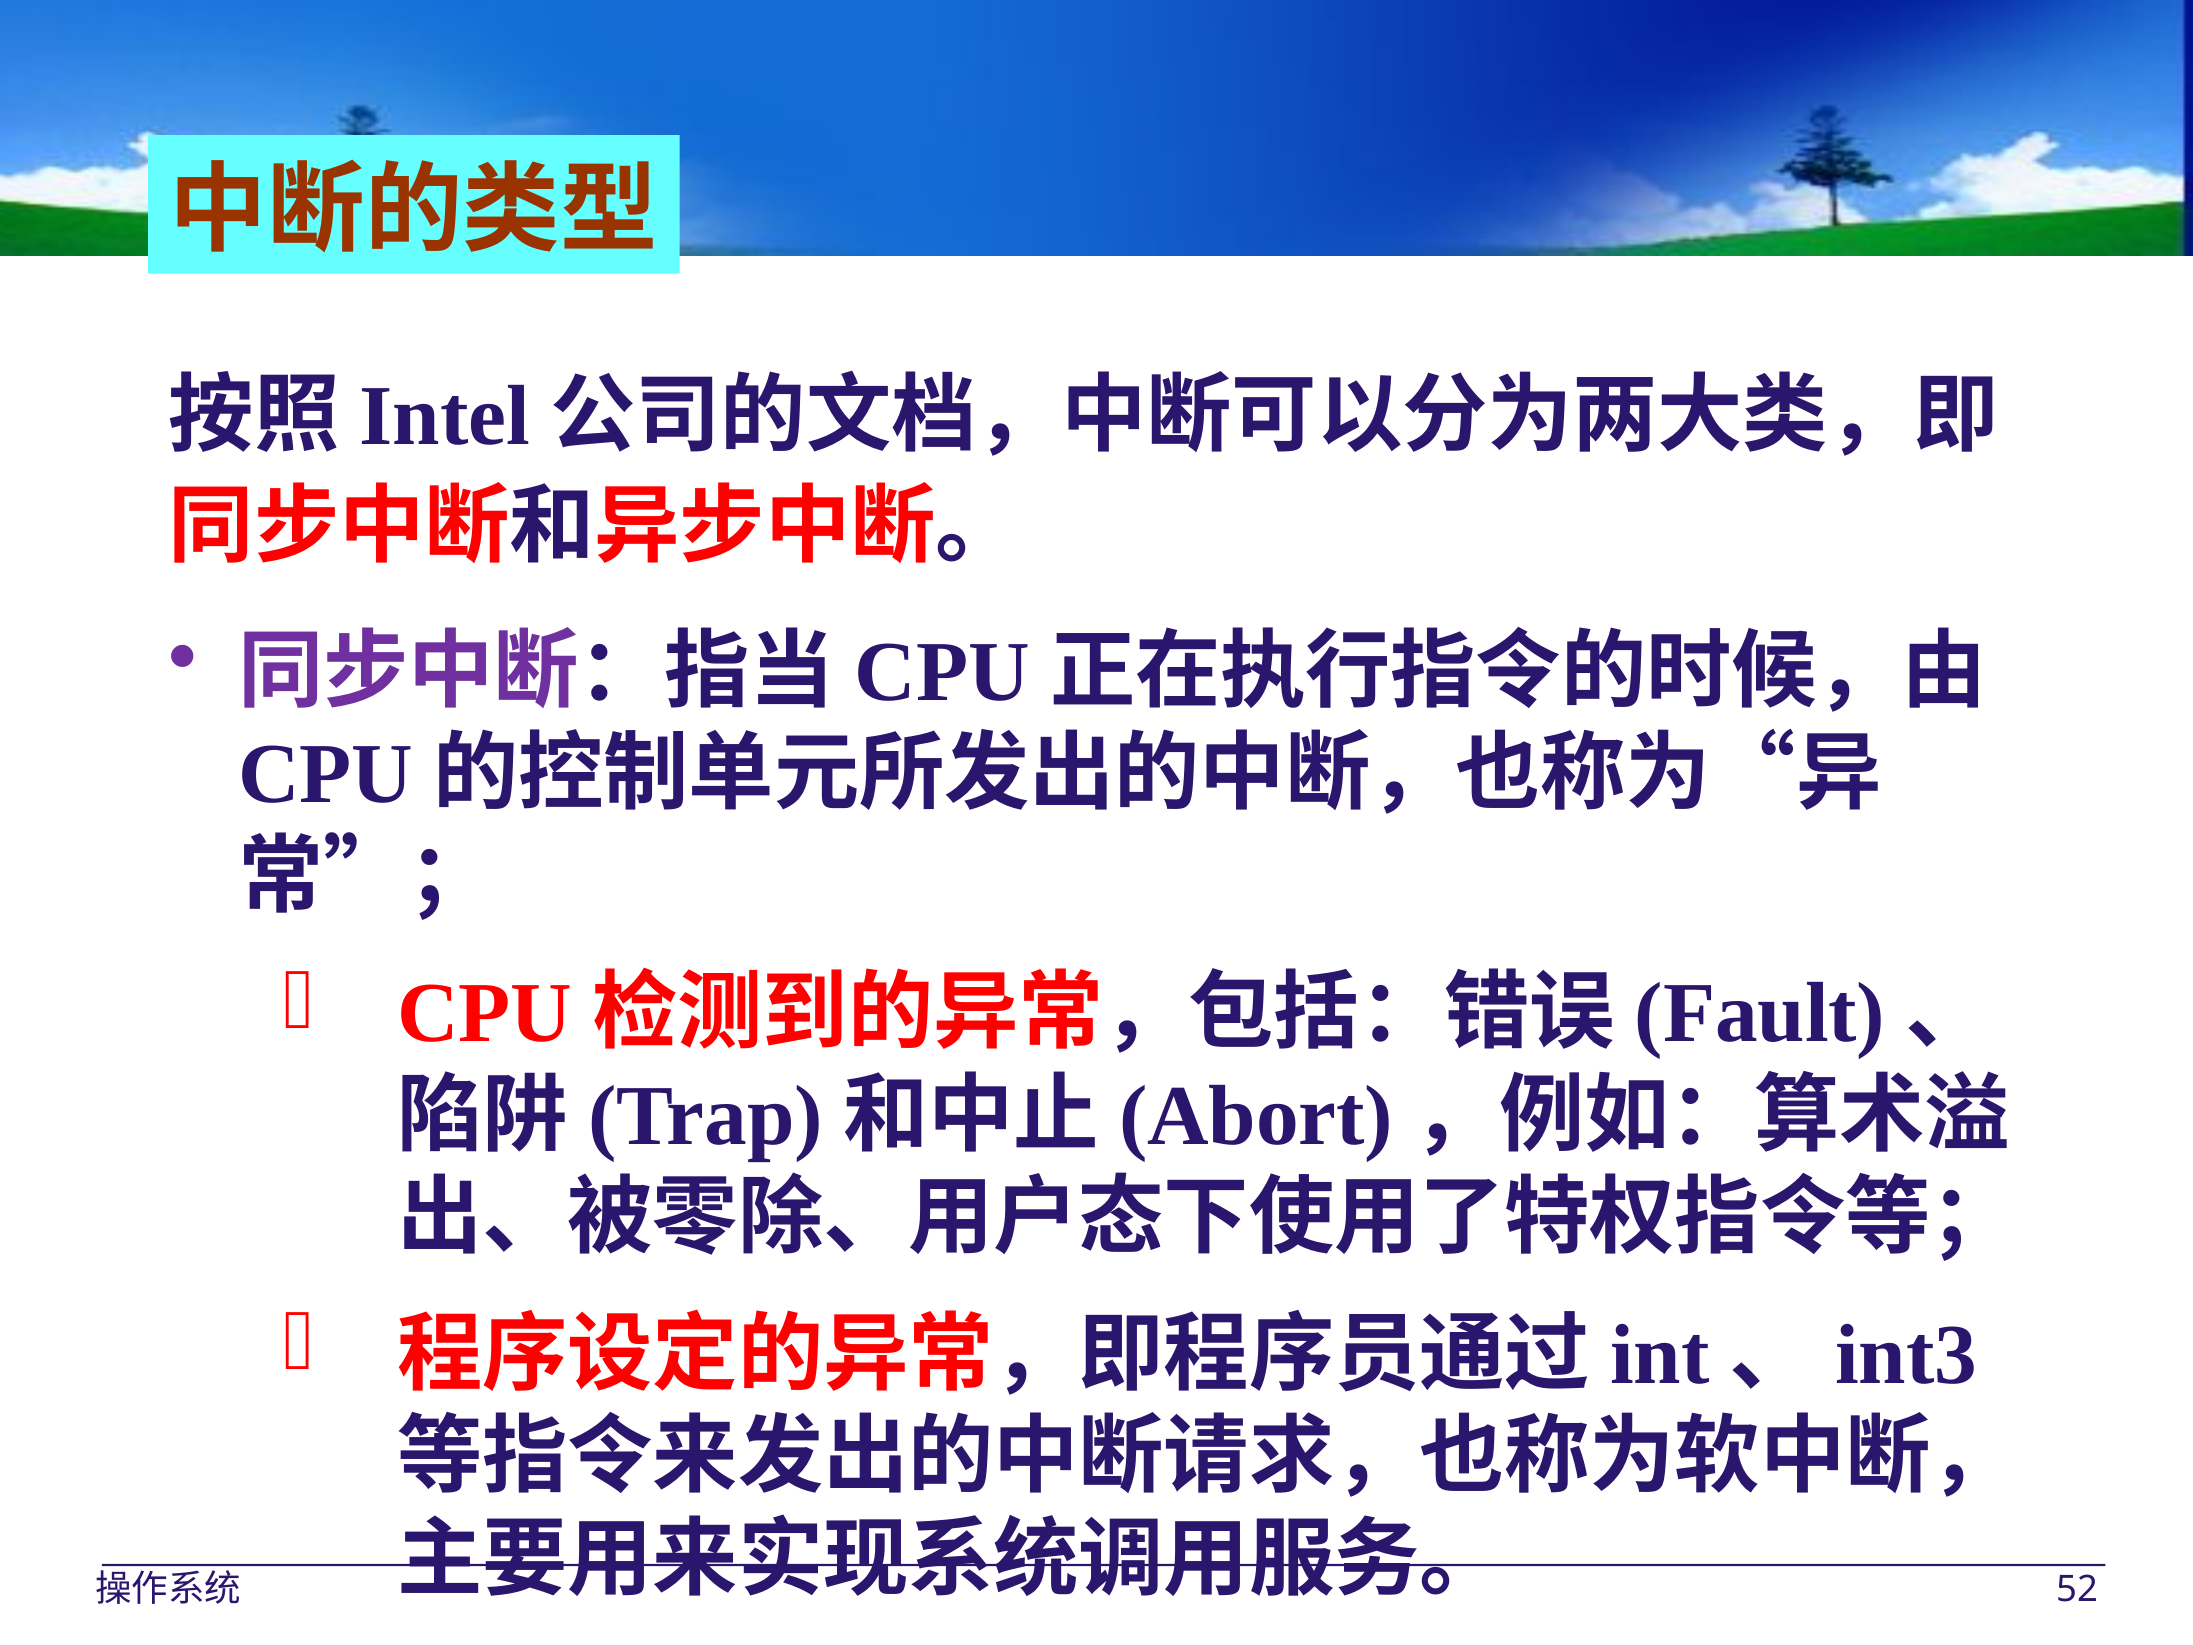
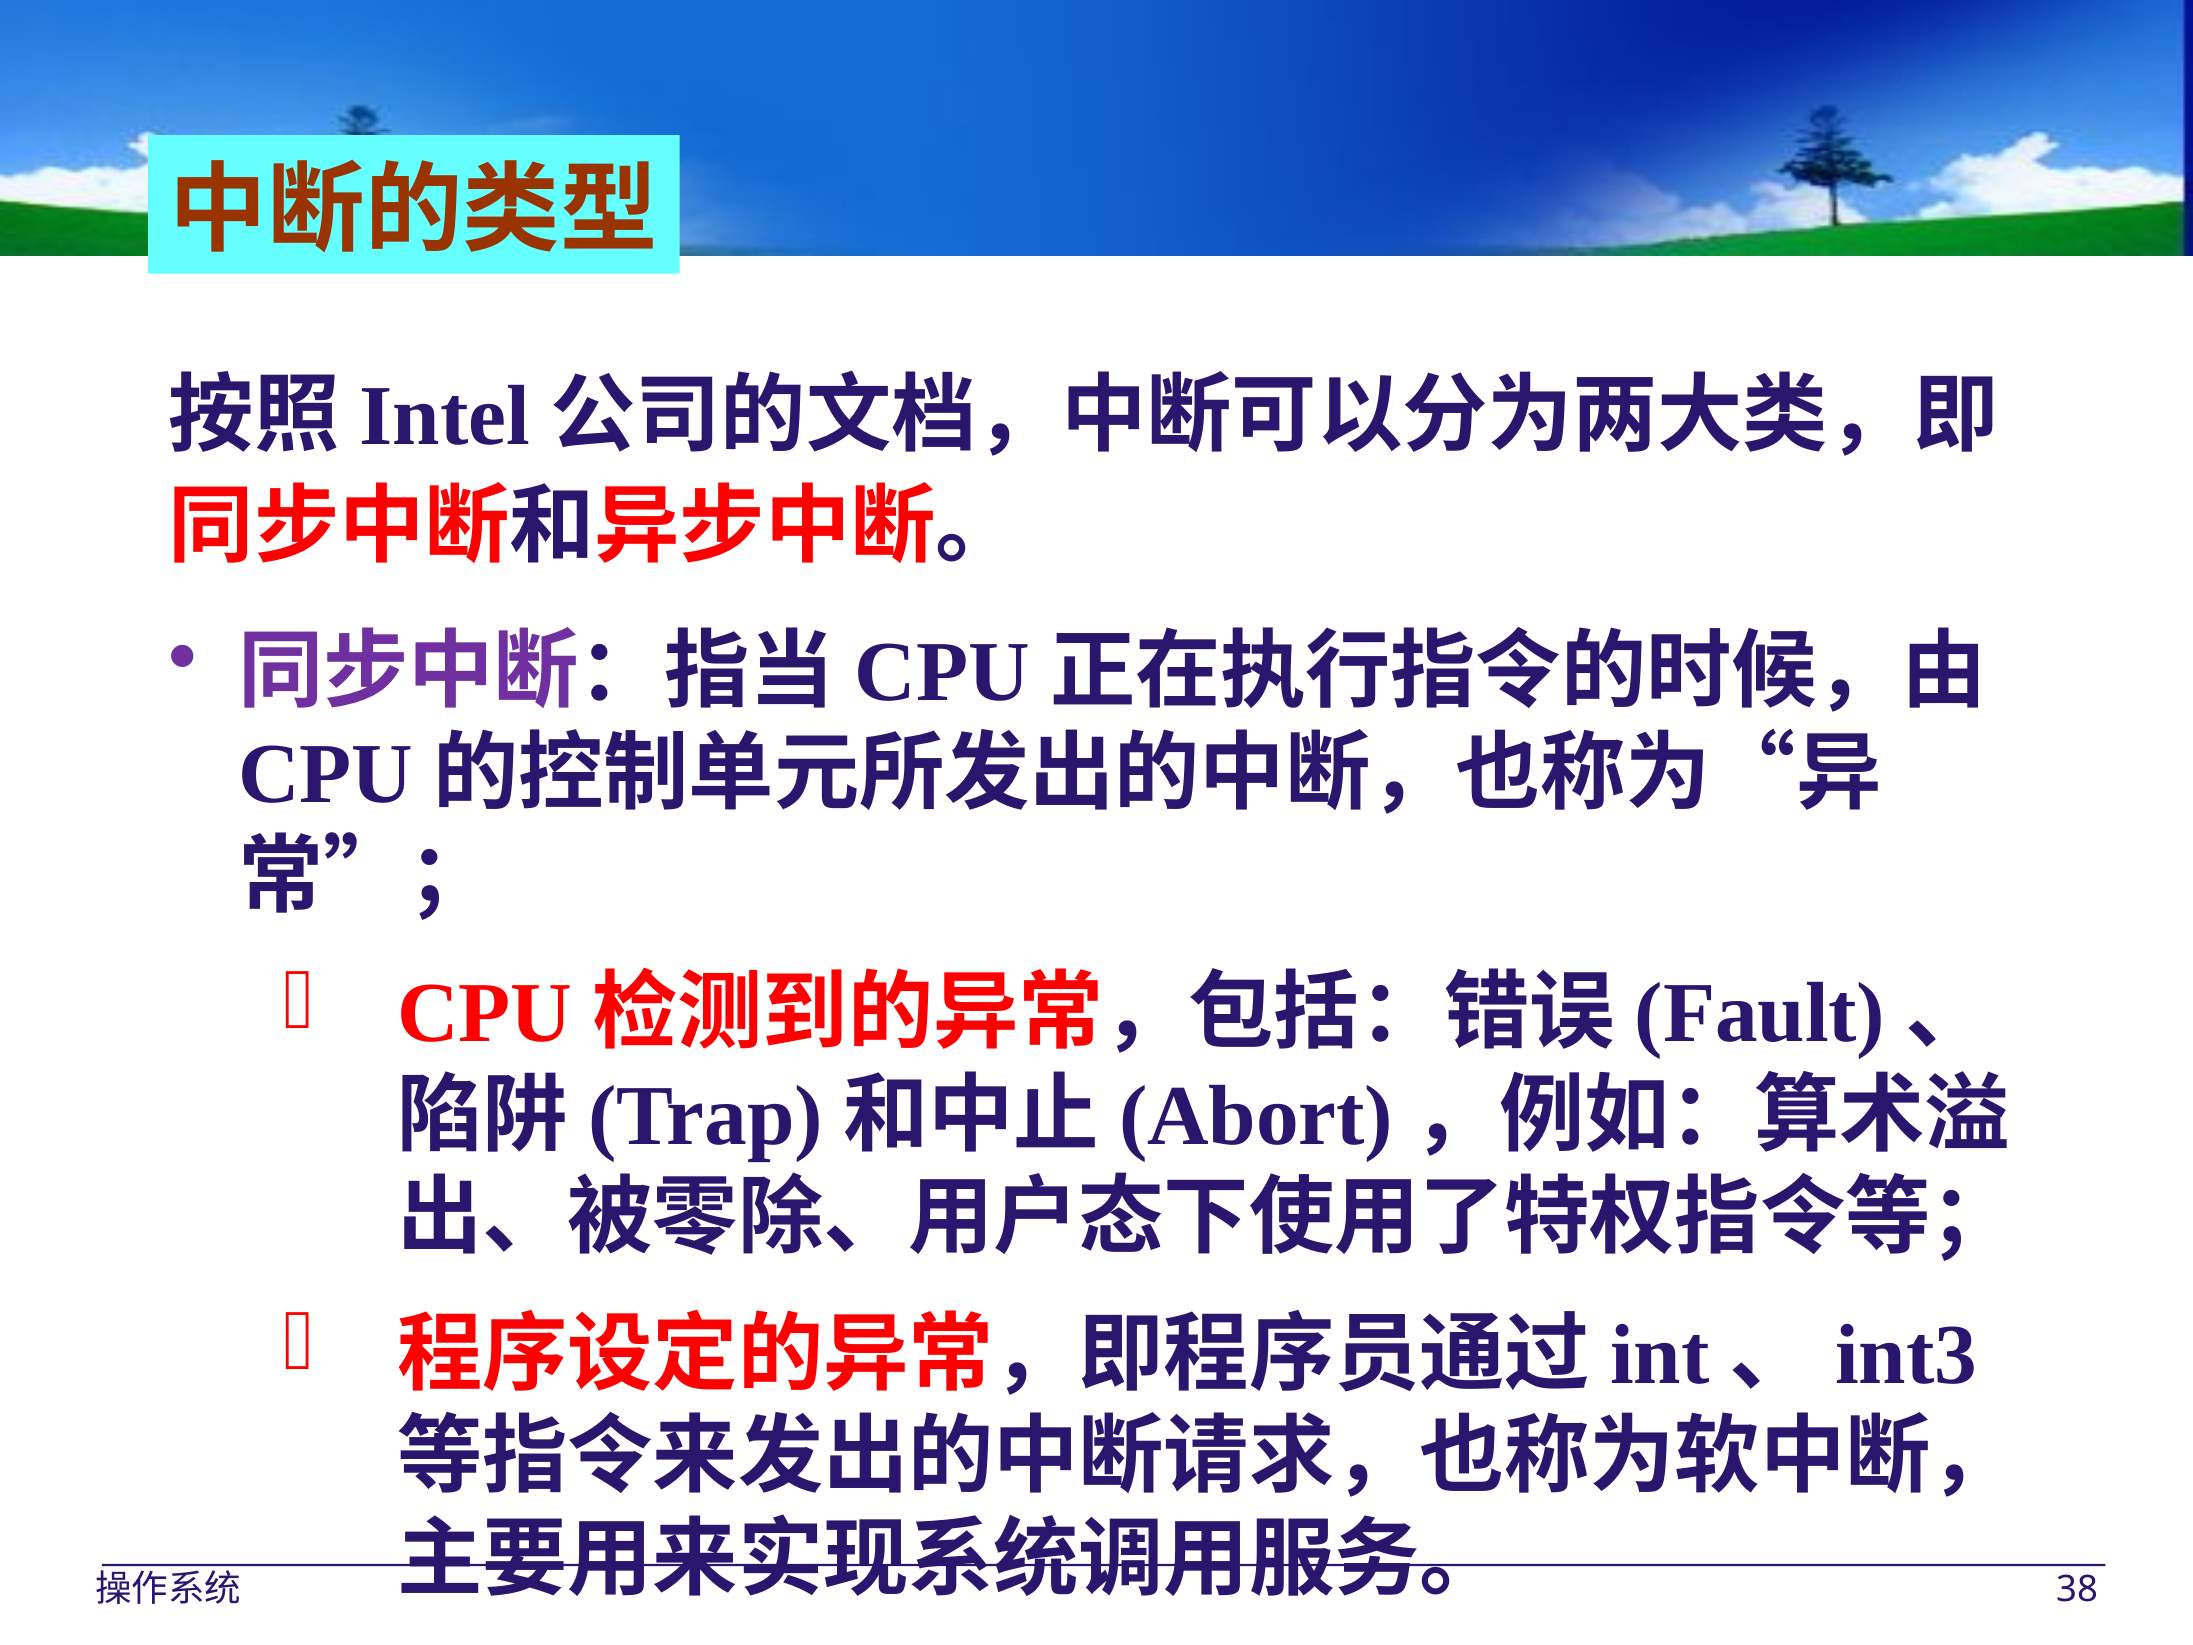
52: 52 -> 38
